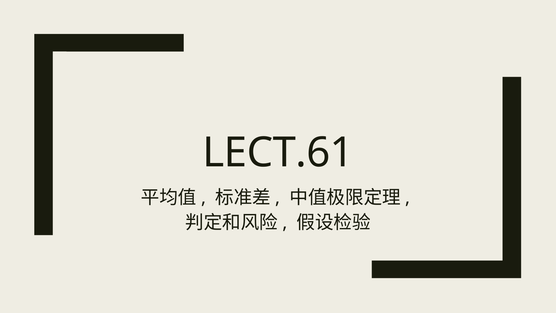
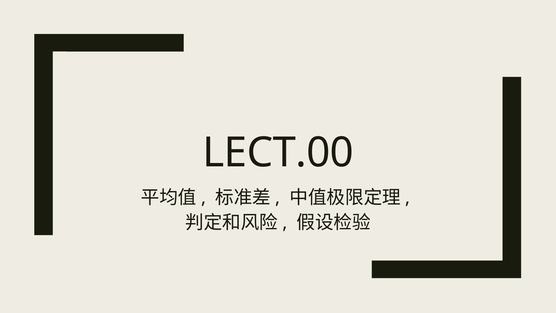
LECT.61: LECT.61 -> LECT.00
